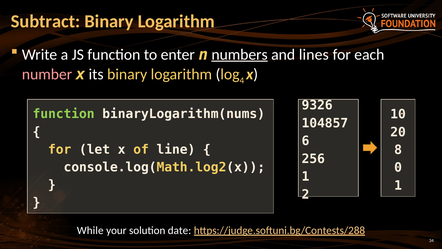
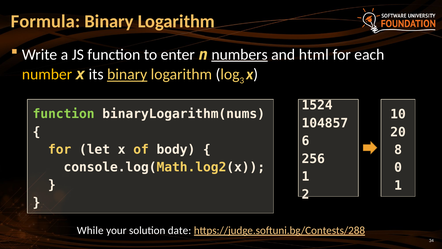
Subtract: Subtract -> Formula
lines: lines -> html
number colour: pink -> yellow
binary at (127, 74) underline: none -> present
4: 4 -> 3
9326: 9326 -> 1524
line: line -> body
